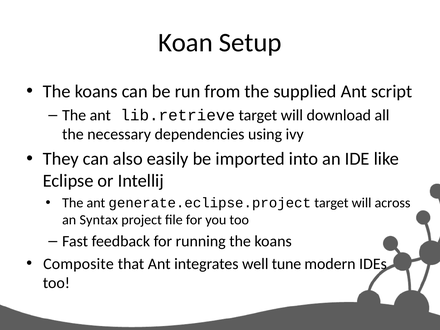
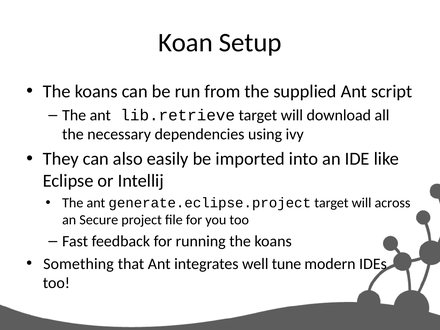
Syntax: Syntax -> Secure
Composite: Composite -> Something
